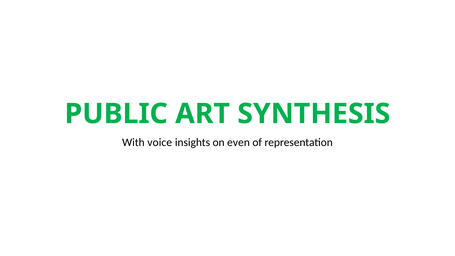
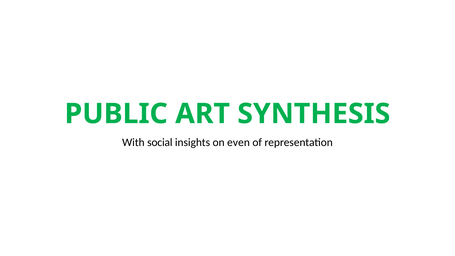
voice: voice -> social
